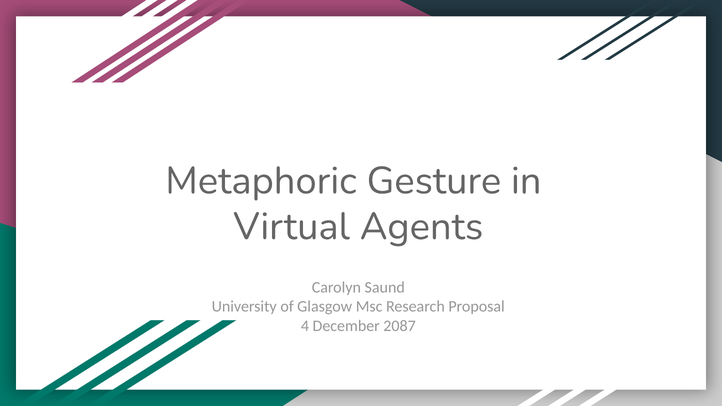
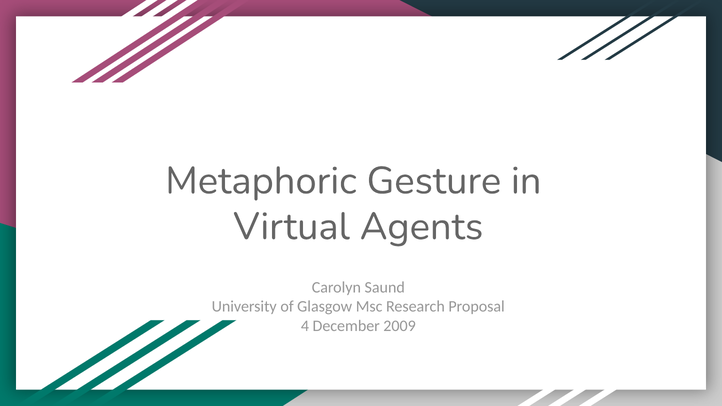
2087: 2087 -> 2009
